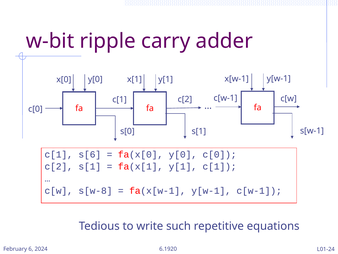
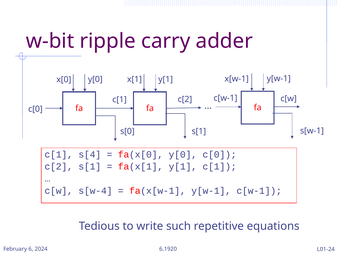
s[6: s[6 -> s[4
s[w-8: s[w-8 -> s[w-4
